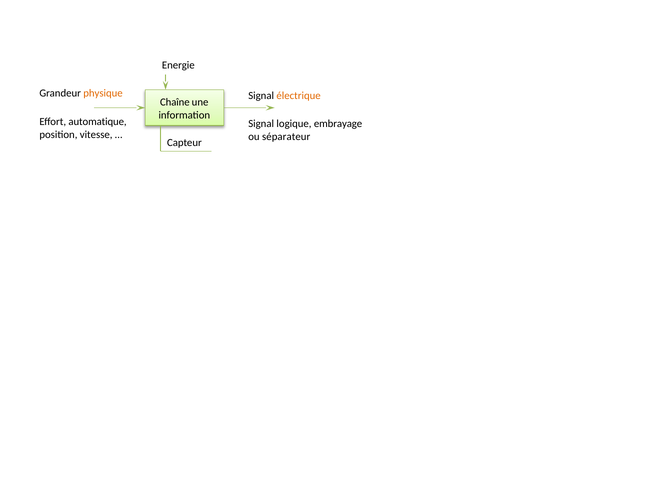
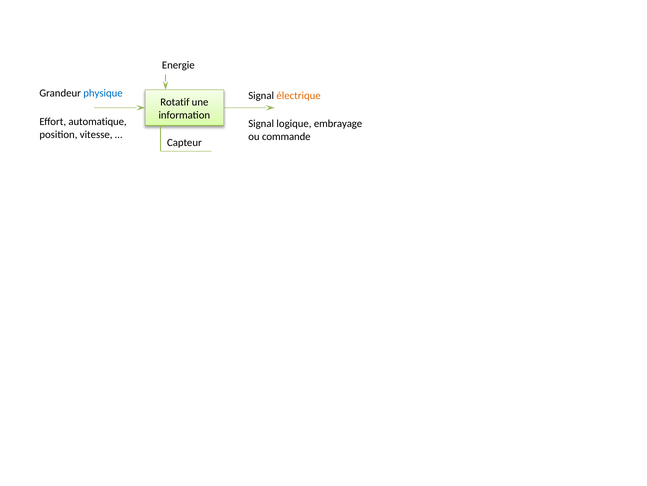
physique colour: orange -> blue
Chaîne: Chaîne -> Rotatif
séparateur: séparateur -> commande
